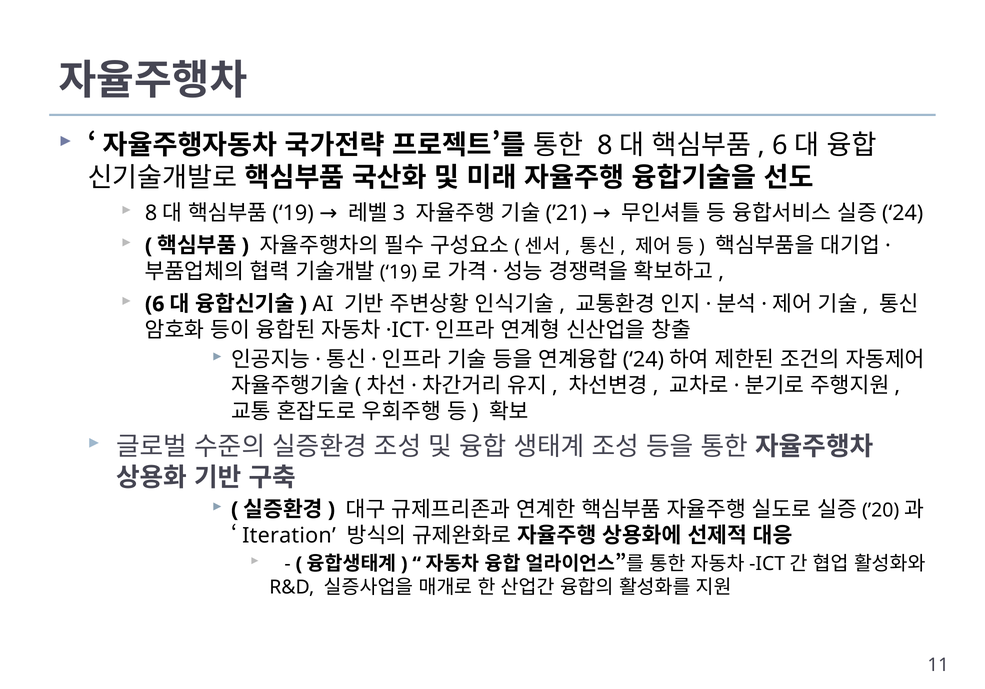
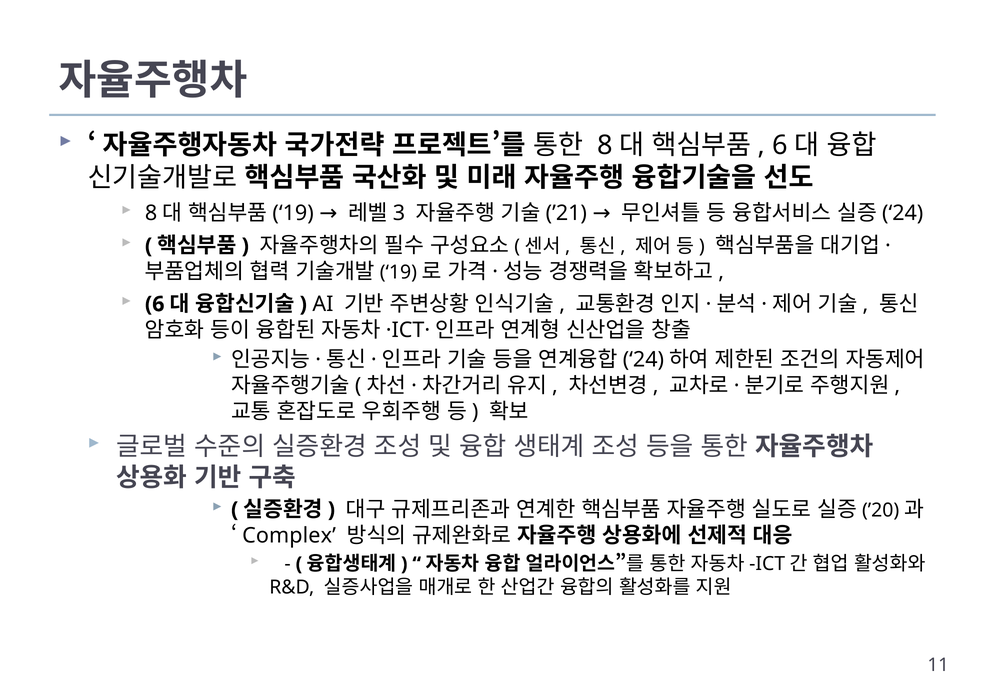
Iteration: Iteration -> Complex
